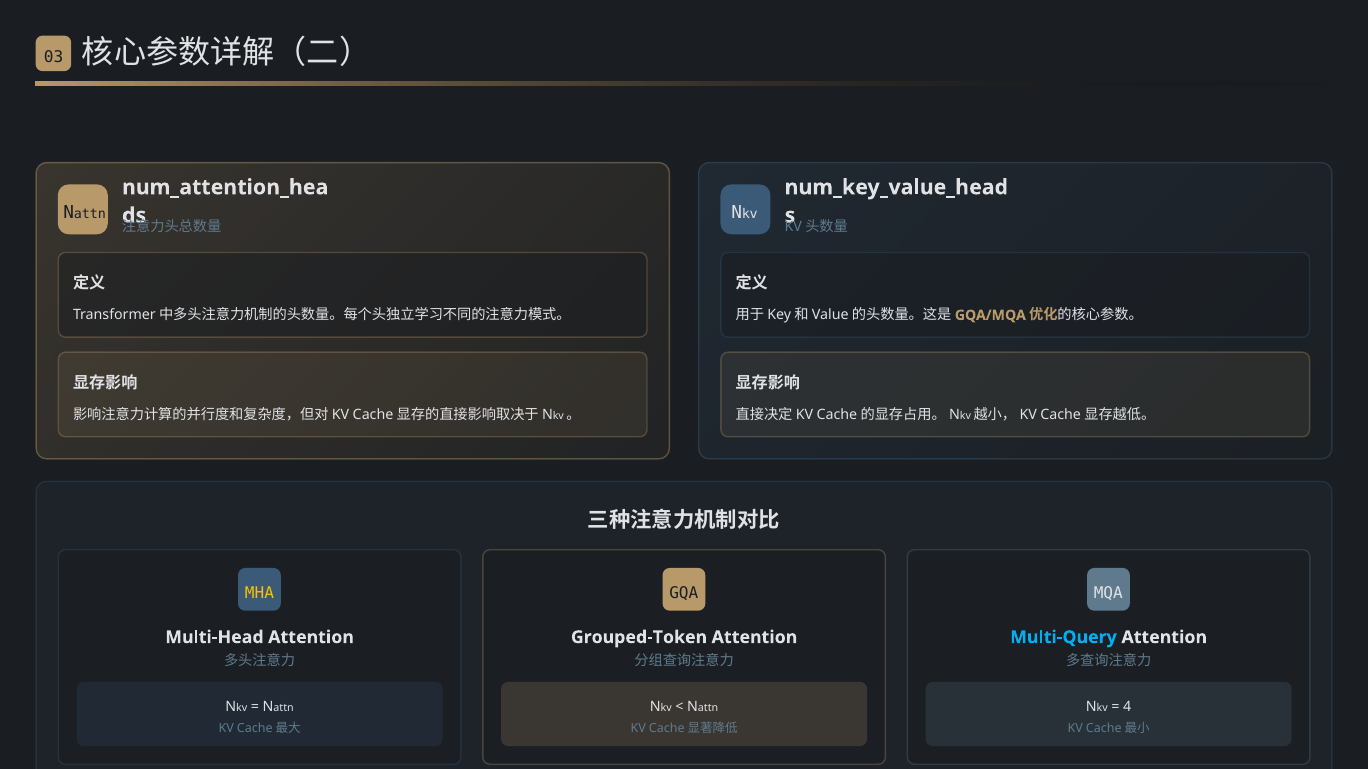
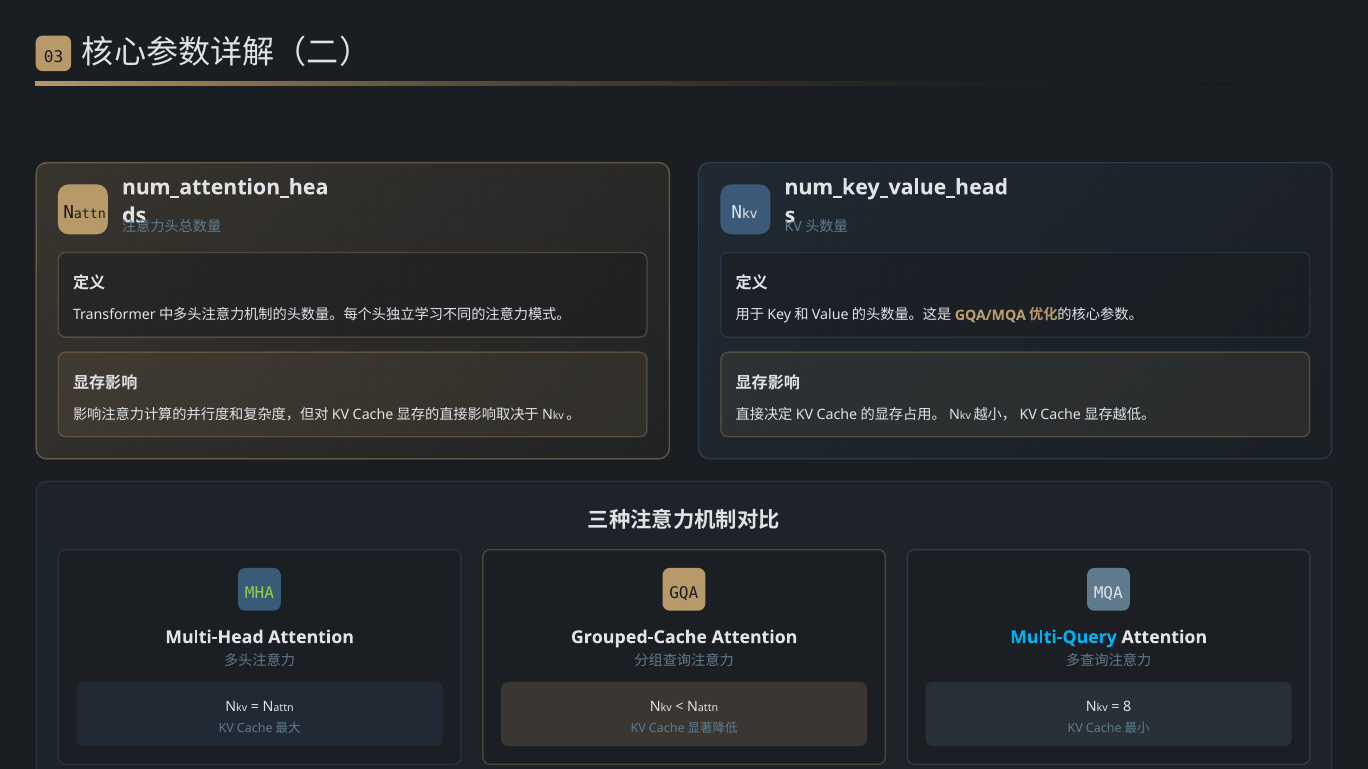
MHA colour: yellow -> light green
Grouped-Token: Grouped-Token -> Grouped-Cache
4: 4 -> 8
